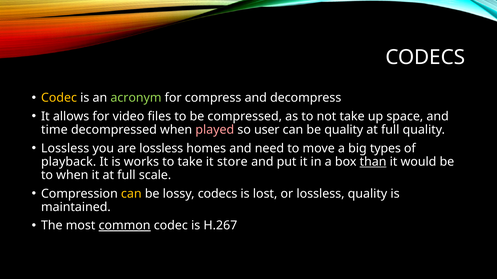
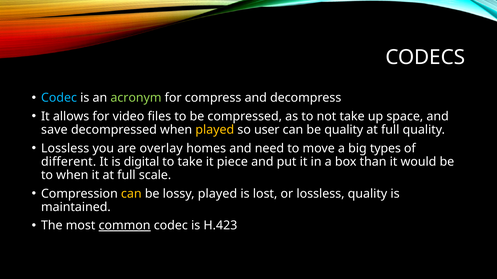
Codec at (59, 98) colour: yellow -> light blue
time: time -> save
played at (215, 130) colour: pink -> yellow
are lossless: lossless -> overlay
playback: playback -> different
works: works -> digital
store: store -> piece
than underline: present -> none
lossy codecs: codecs -> played
H.267: H.267 -> H.423
